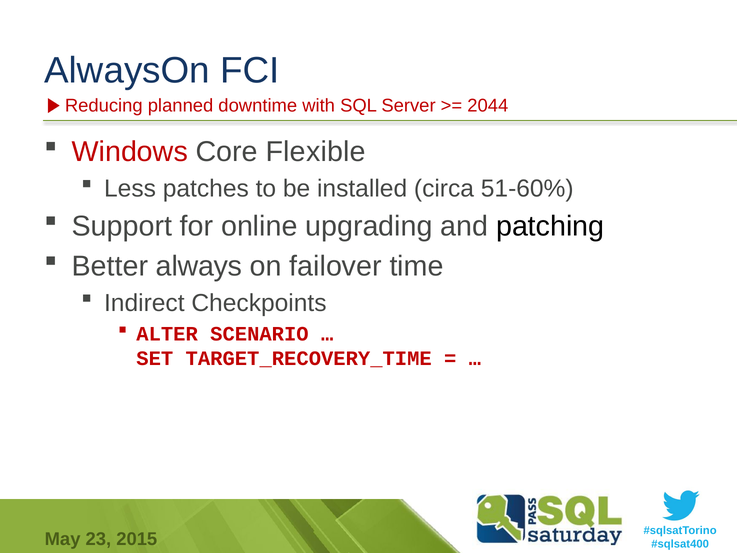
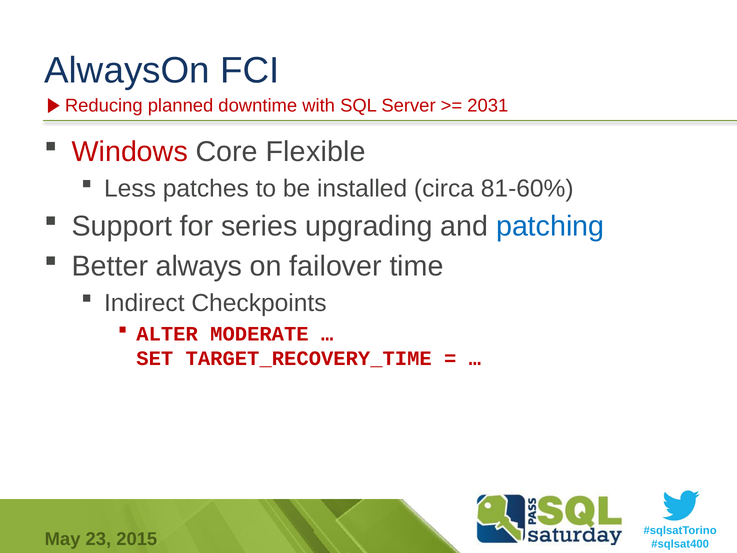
2044: 2044 -> 2031
51-60%: 51-60% -> 81-60%
online: online -> series
patching colour: black -> blue
SCENARIO: SCENARIO -> MODERATE
